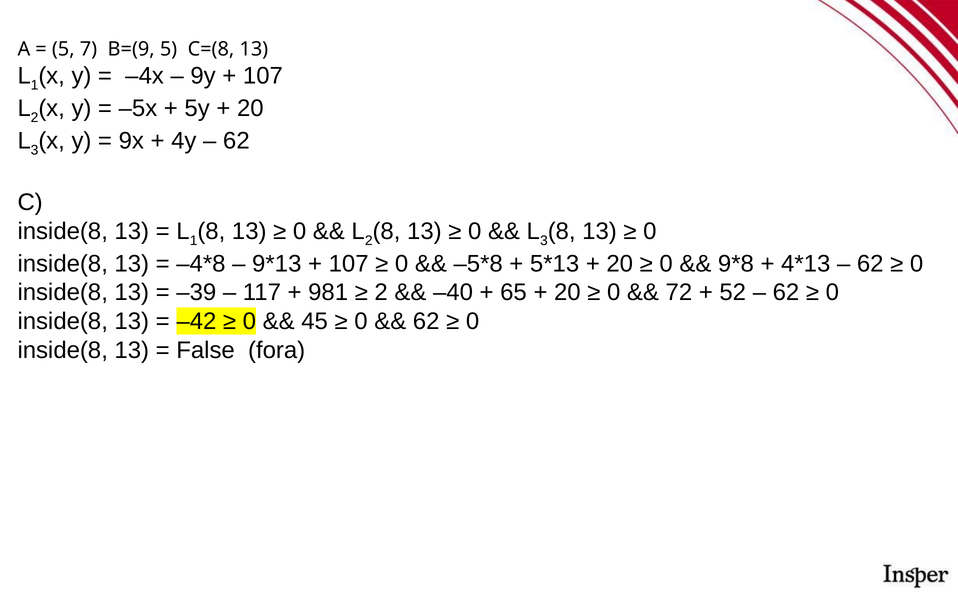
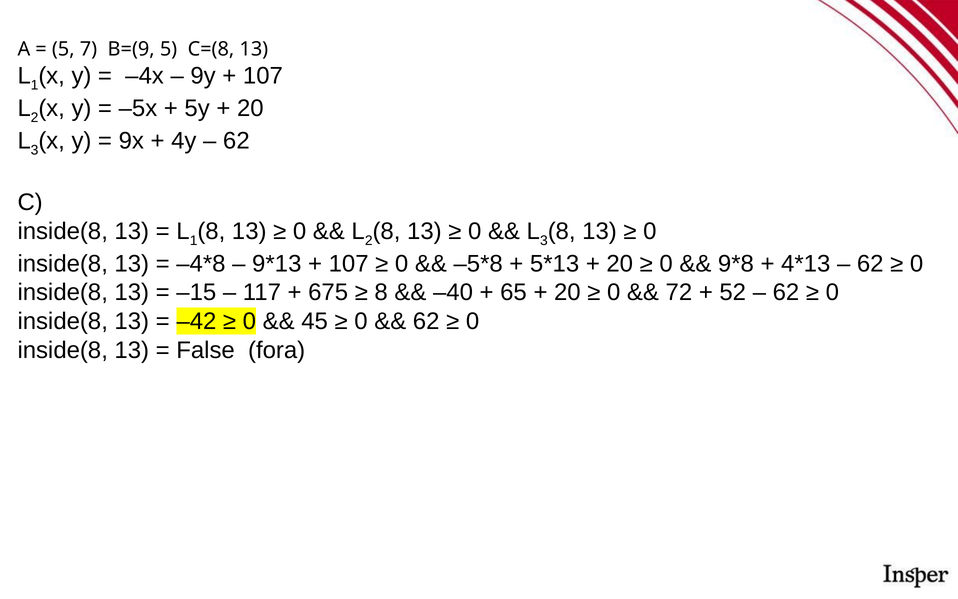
–39: –39 -> –15
981: 981 -> 675
2 at (381, 292): 2 -> 8
